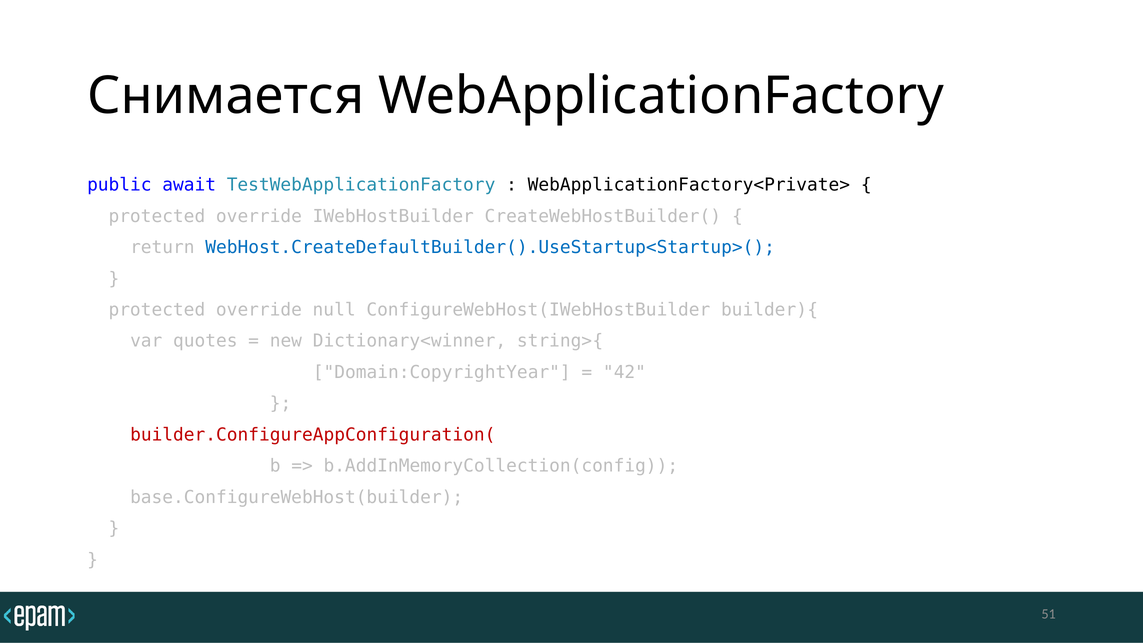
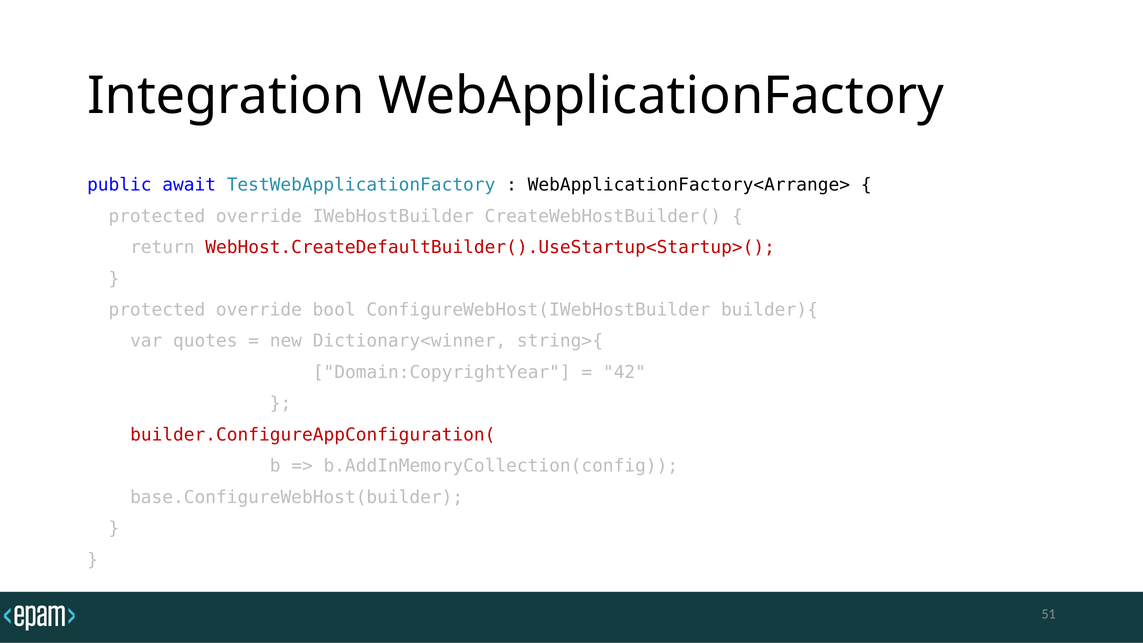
Снимается: Снимается -> Integration
WebApplicationFactory<Private>: WebApplicationFactory<Private> -> WebApplicationFactory<Arrange>
WebHost.CreateDefaultBuilder().UseStartup<Startup>( colour: blue -> red
null: null -> bool
